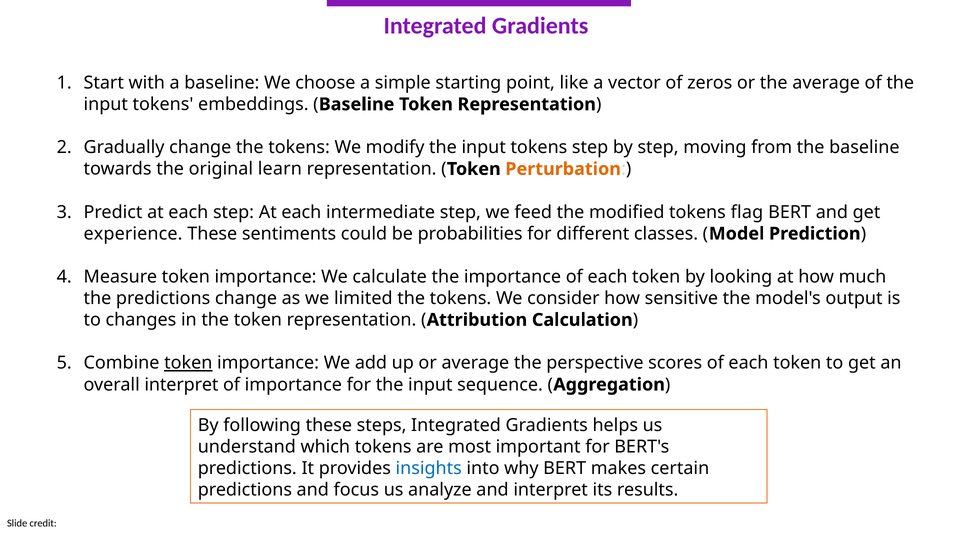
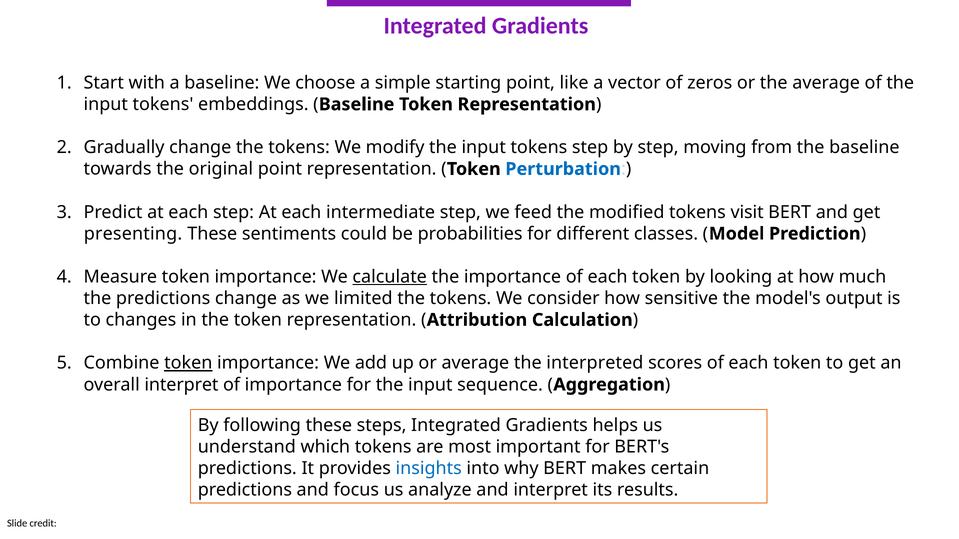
original learn: learn -> point
Perturbation colour: orange -> blue
flag: flag -> visit
experience: experience -> presenting
calculate underline: none -> present
perspective: perspective -> interpreted
